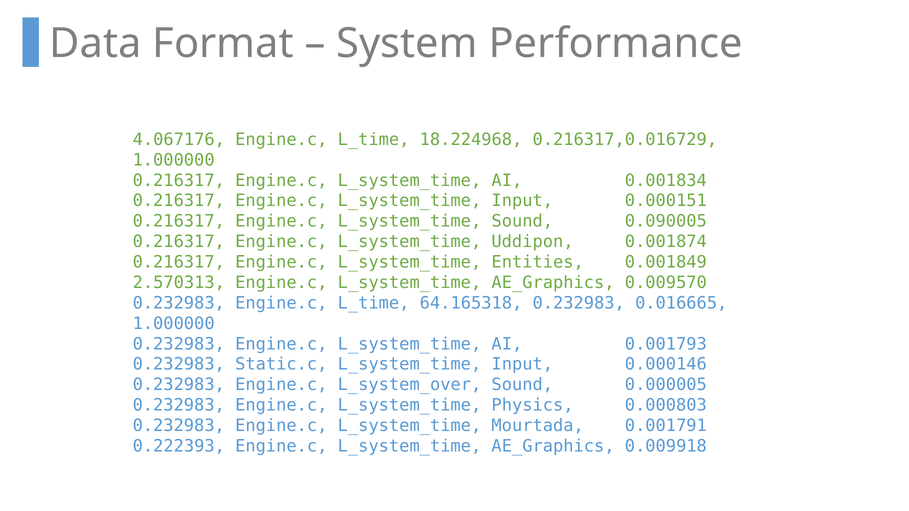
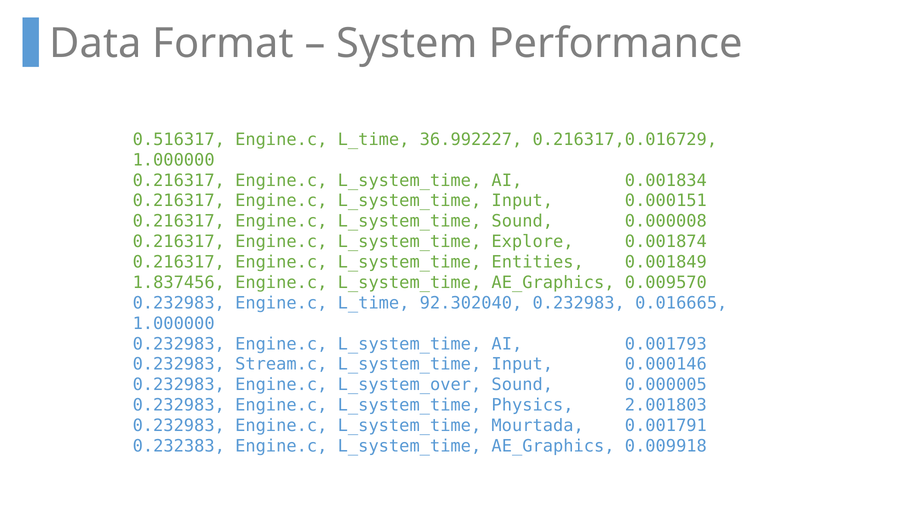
4.067176: 4.067176 -> 0.516317
18.224968: 18.224968 -> 36.992227
0.090005: 0.090005 -> 0.000008
Uddipon: Uddipon -> Explore
2.570313: 2.570313 -> 1.837456
64.165318: 64.165318 -> 92.302040
Static.c: Static.c -> Stream.c
0.000803: 0.000803 -> 2.001803
0.222393: 0.222393 -> 0.232383
